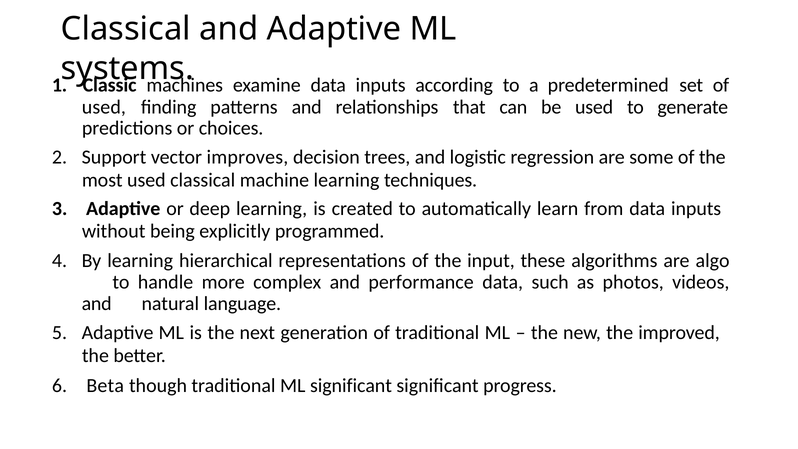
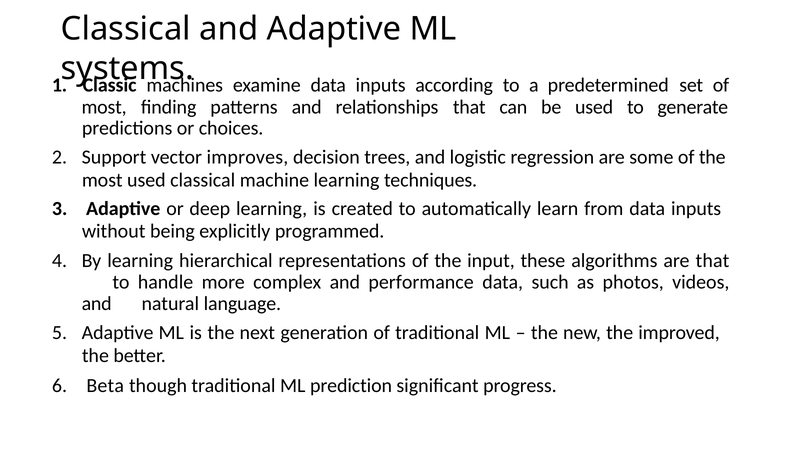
used at (104, 107): used -> most
are algo: algo -> that
ML significant: significant -> prediction
